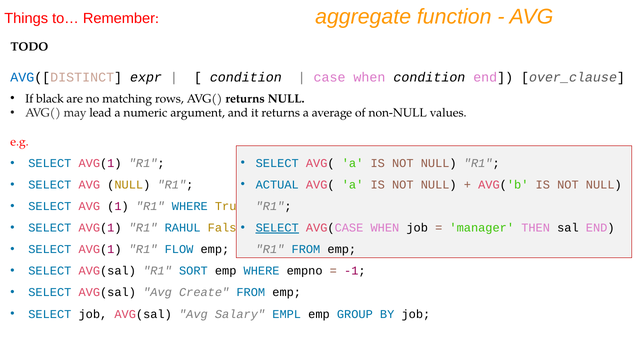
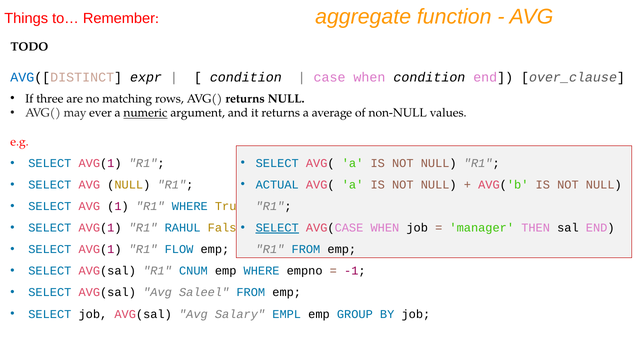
black: black -> three
lead: lead -> ever
numeric underline: none -> present
SORT: SORT -> CNUM
Create: Create -> Saleel
